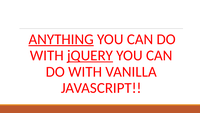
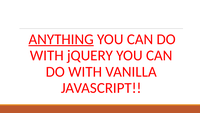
jQUERY underline: present -> none
